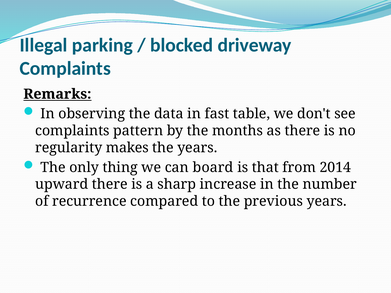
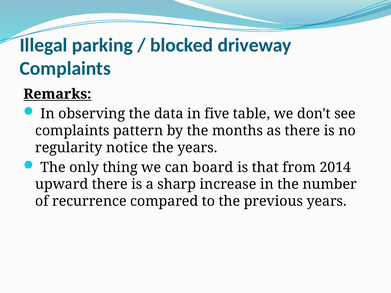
fast: fast -> five
makes: makes -> notice
